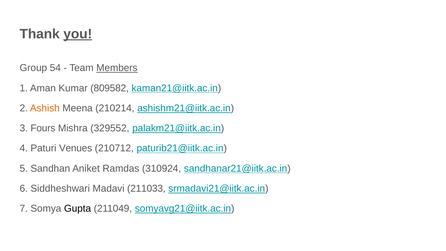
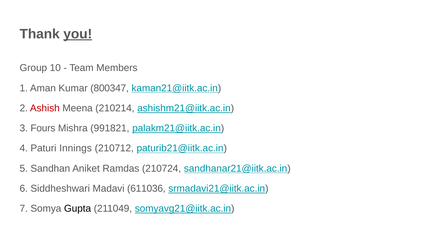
54: 54 -> 10
Members underline: present -> none
809582: 809582 -> 800347
Ashish colour: orange -> red
329552: 329552 -> 991821
Venues: Venues -> Innings
310924: 310924 -> 210724
211033: 211033 -> 611036
